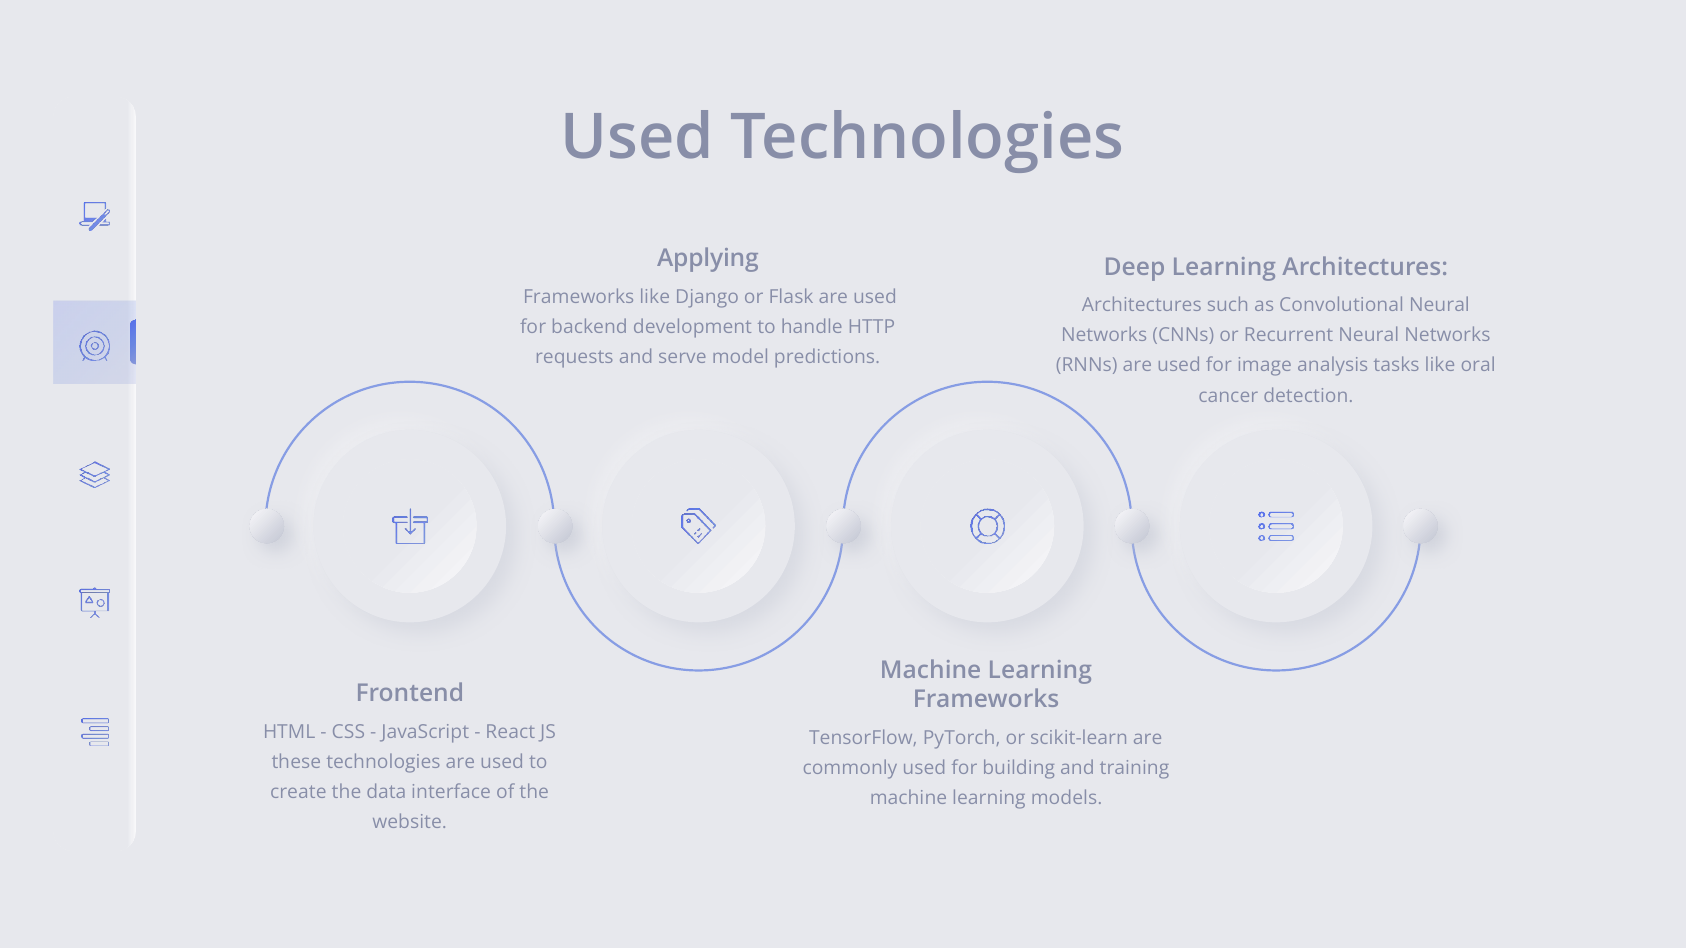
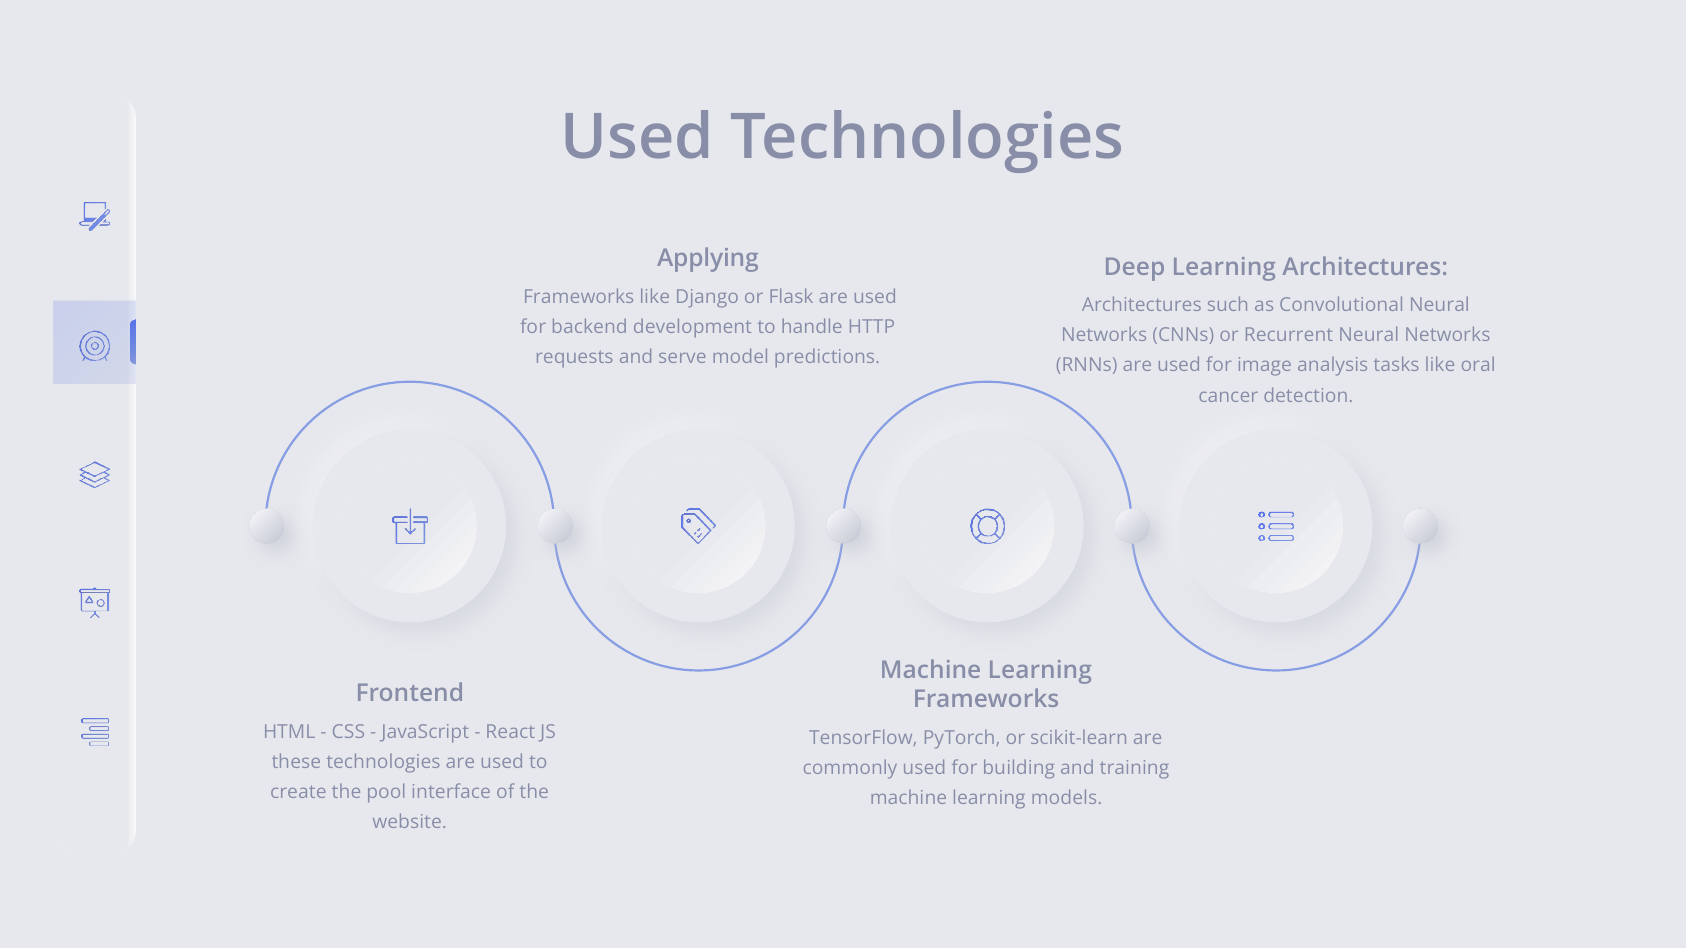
data: data -> pool
